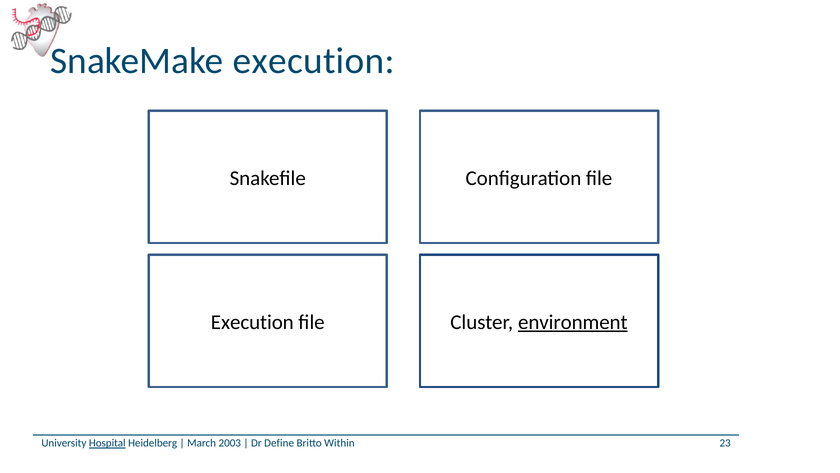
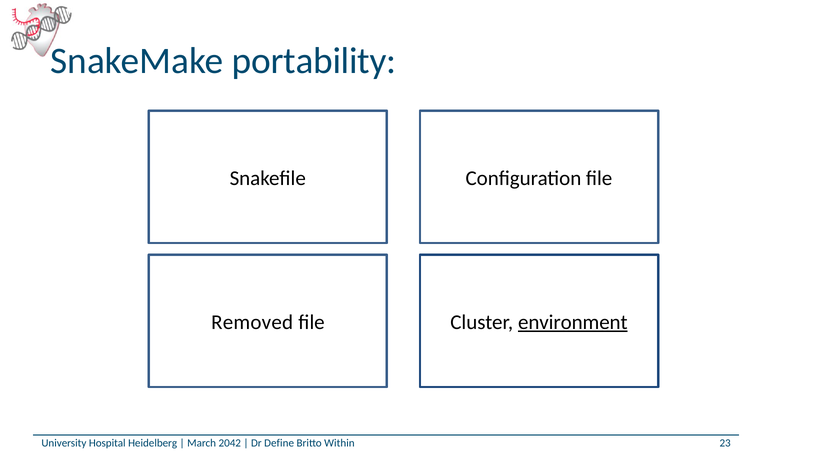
SnakeMake execution: execution -> portability
Execution at (252, 322): Execution -> Removed
Hospital underline: present -> none
2003: 2003 -> 2042
